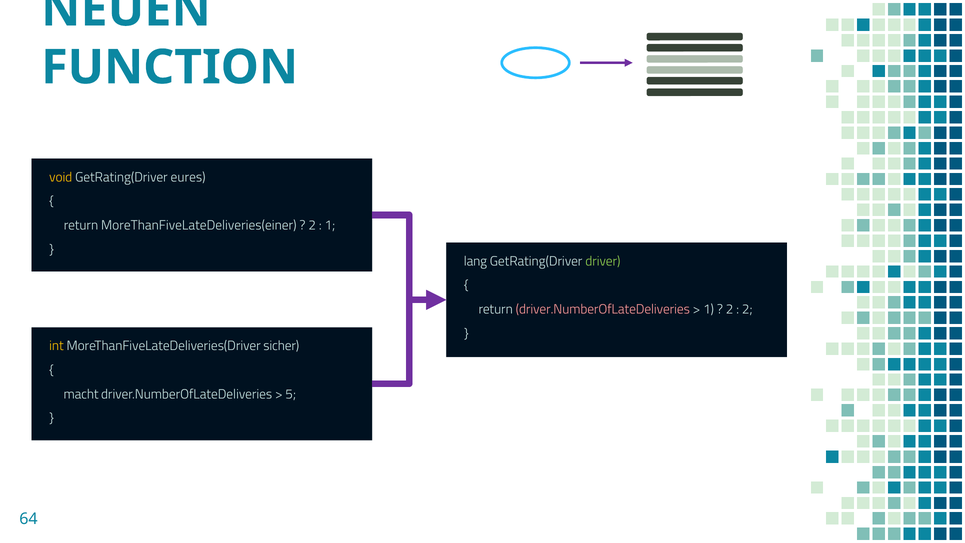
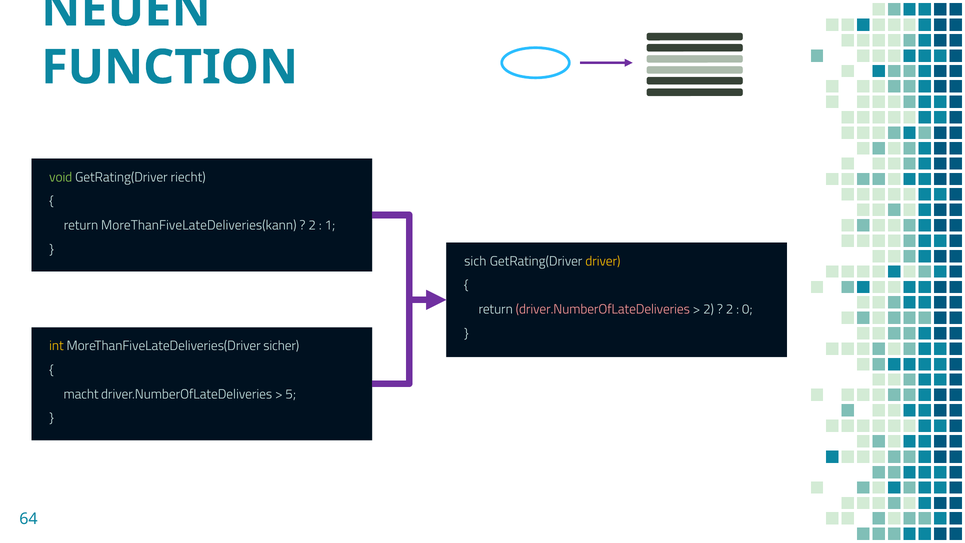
void colour: yellow -> light green
eures: eures -> riecht
MoreThanFiveLateDeliveries(einer: MoreThanFiveLateDeliveries(einer -> MoreThanFiveLateDeliveries(kann
lang: lang -> sich
driver colour: light green -> yellow
1 at (709, 309): 1 -> 2
2 at (747, 309): 2 -> 0
